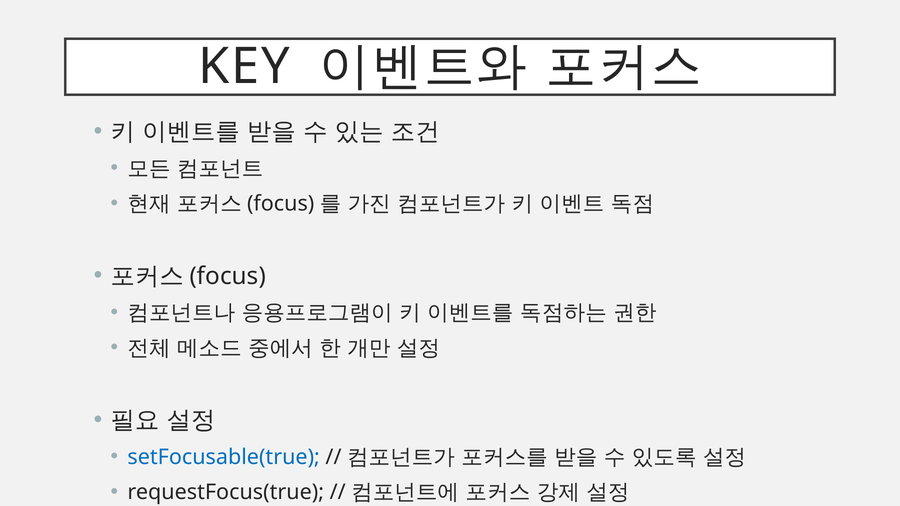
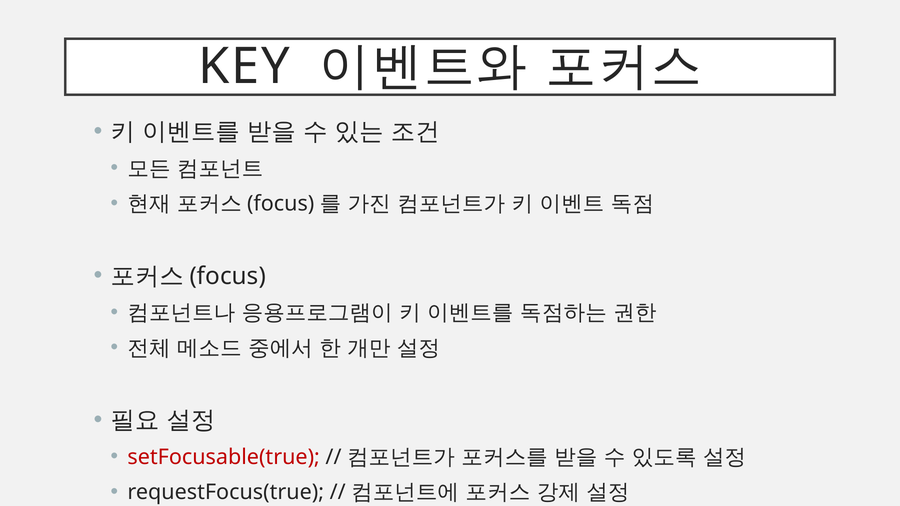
setFocusable(true colour: blue -> red
